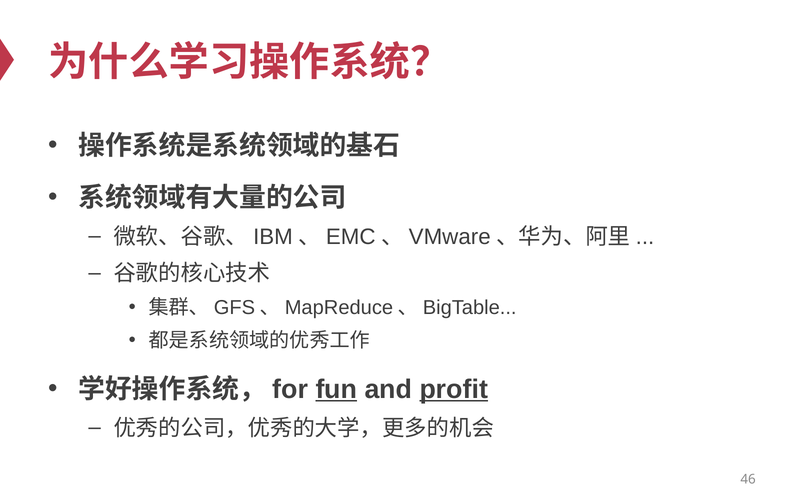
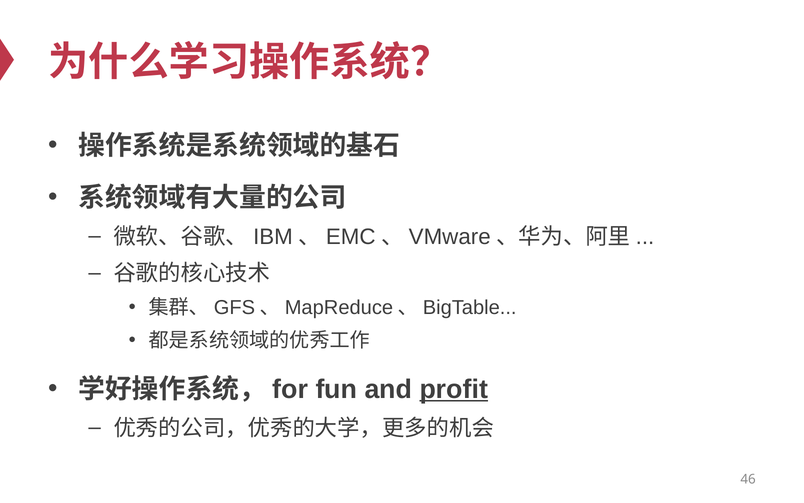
fun underline: present -> none
